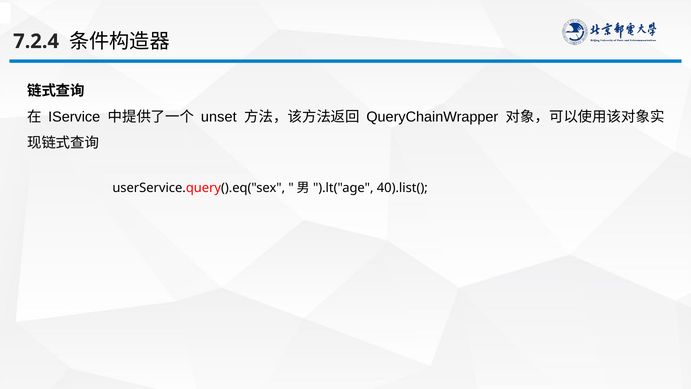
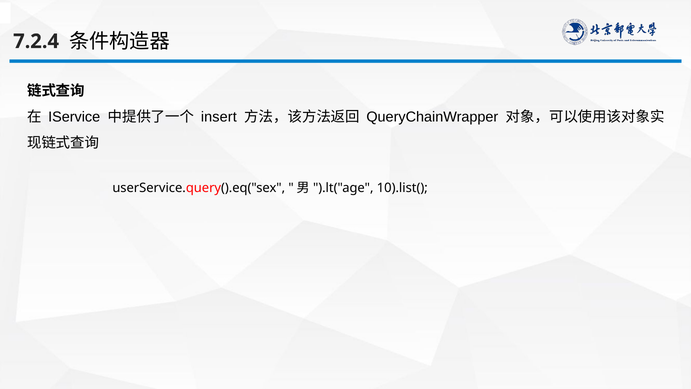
unset: unset -> insert
40).list(: 40).list( -> 10).list(
